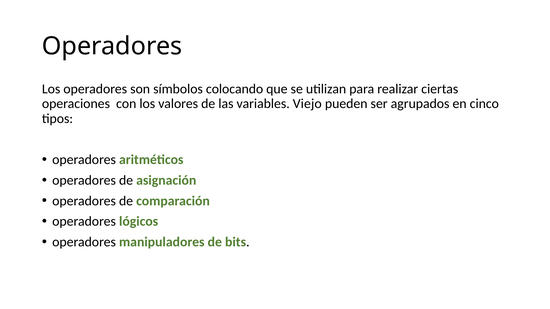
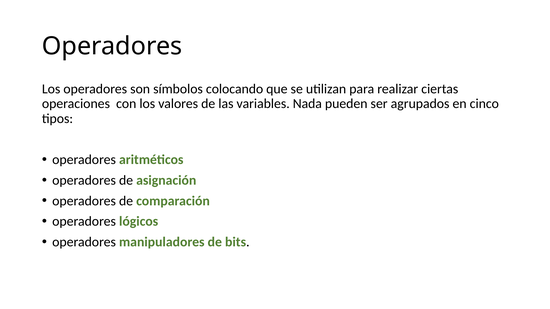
Viejo: Viejo -> Nada
